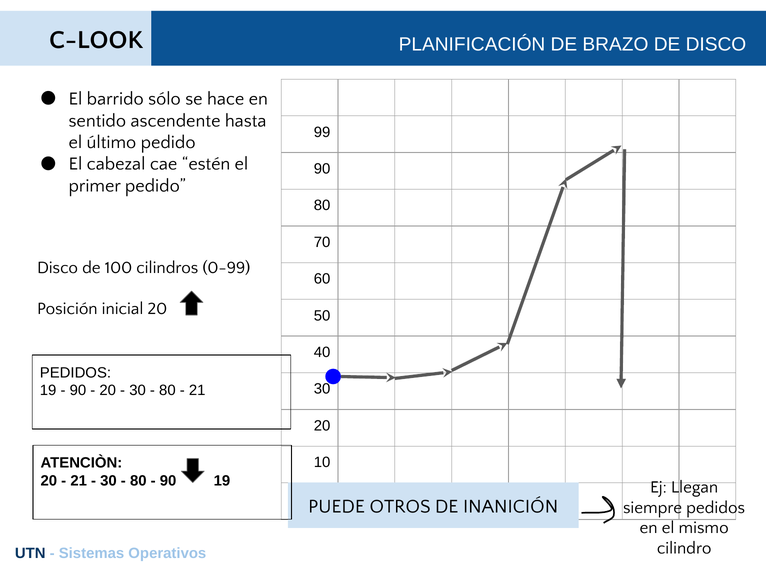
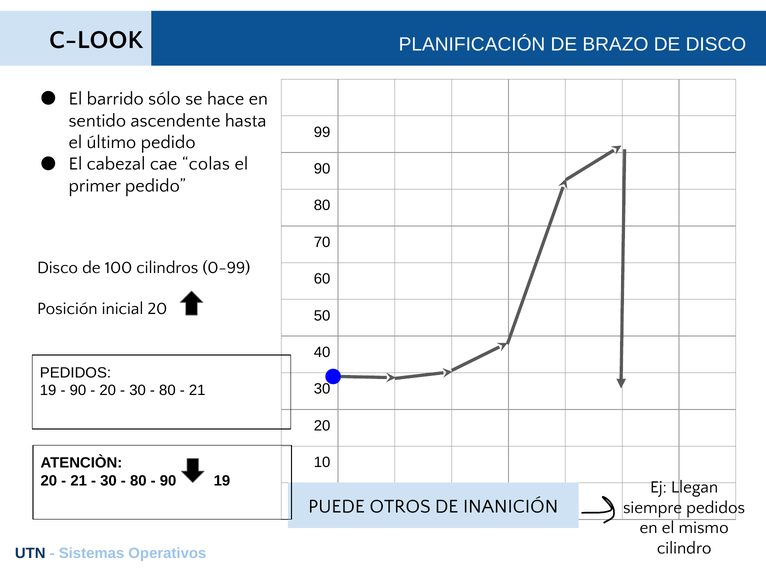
estén: estén -> colas
